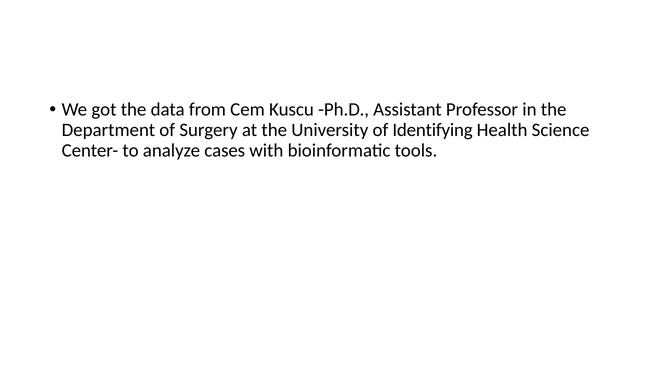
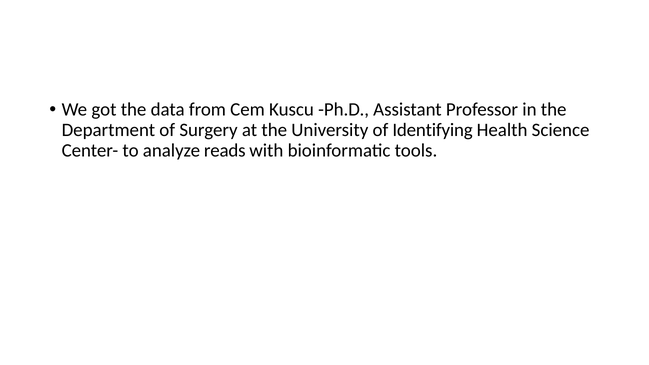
cases: cases -> reads
